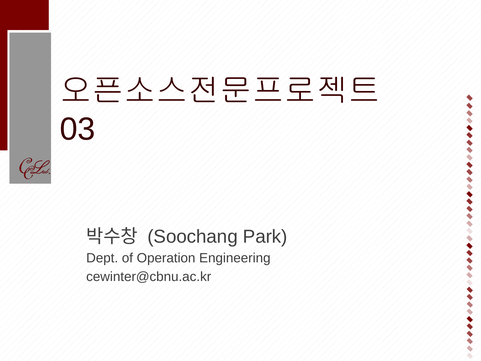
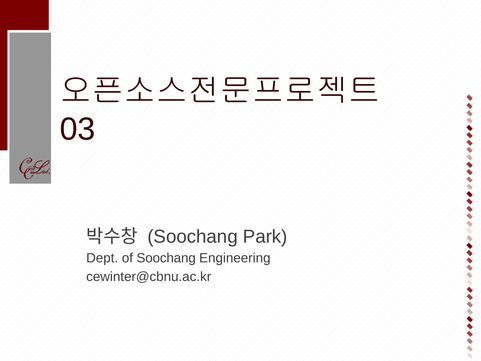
of Operation: Operation -> Soochang
